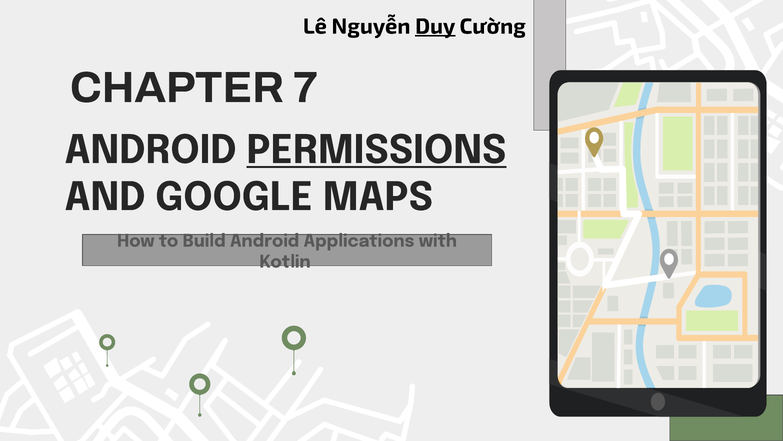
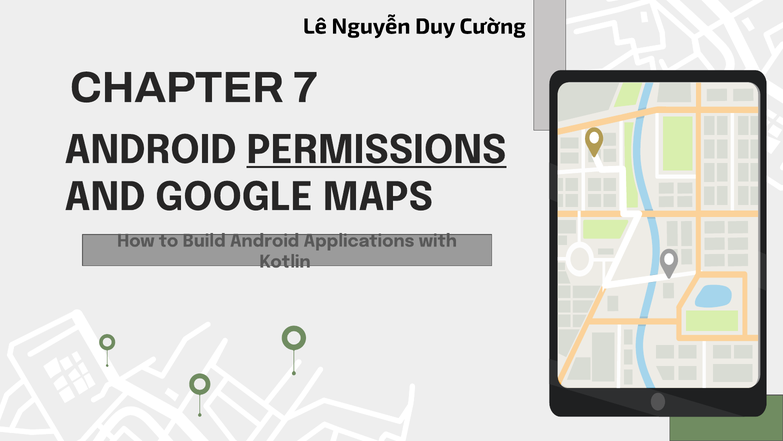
Duy underline: present -> none
